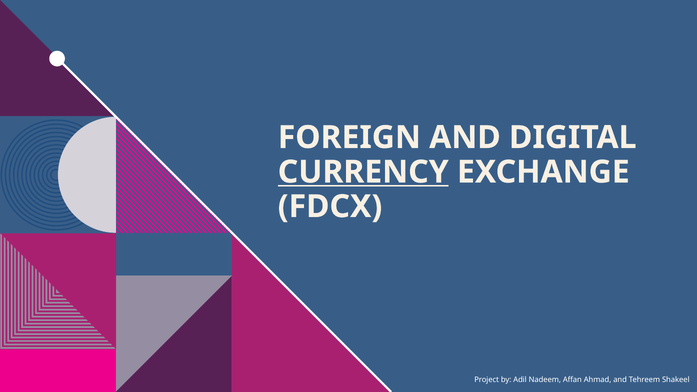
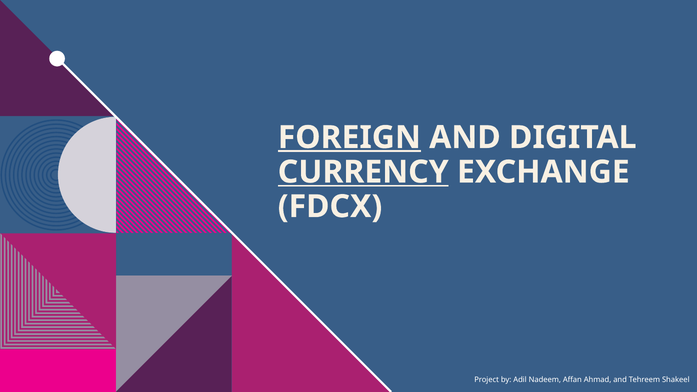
FOREIGN underline: none -> present
